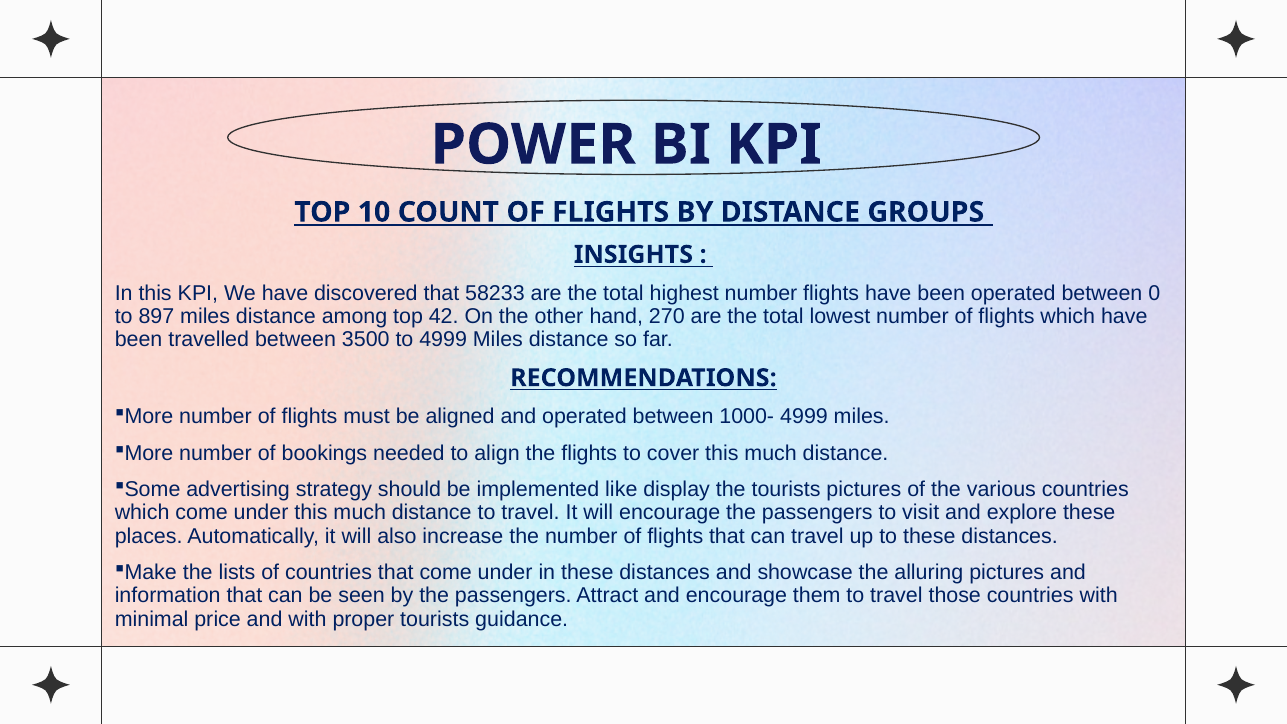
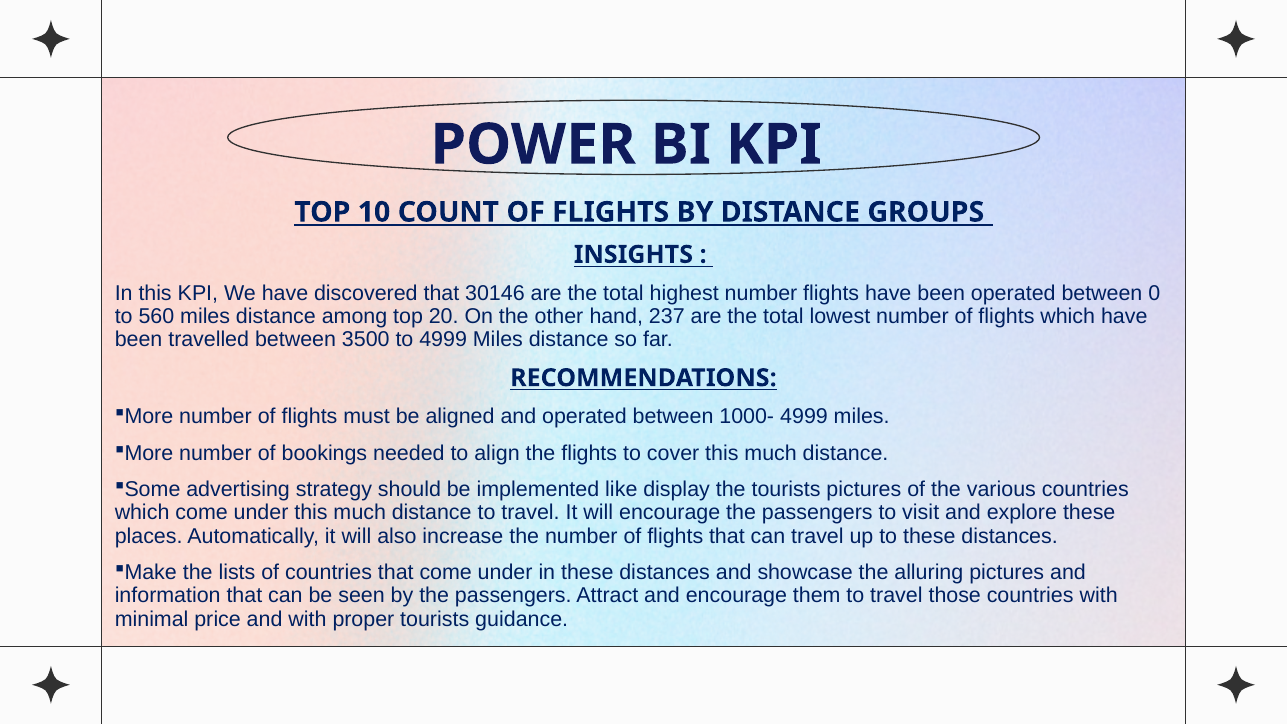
58233: 58233 -> 30146
897: 897 -> 560
42: 42 -> 20
270: 270 -> 237
